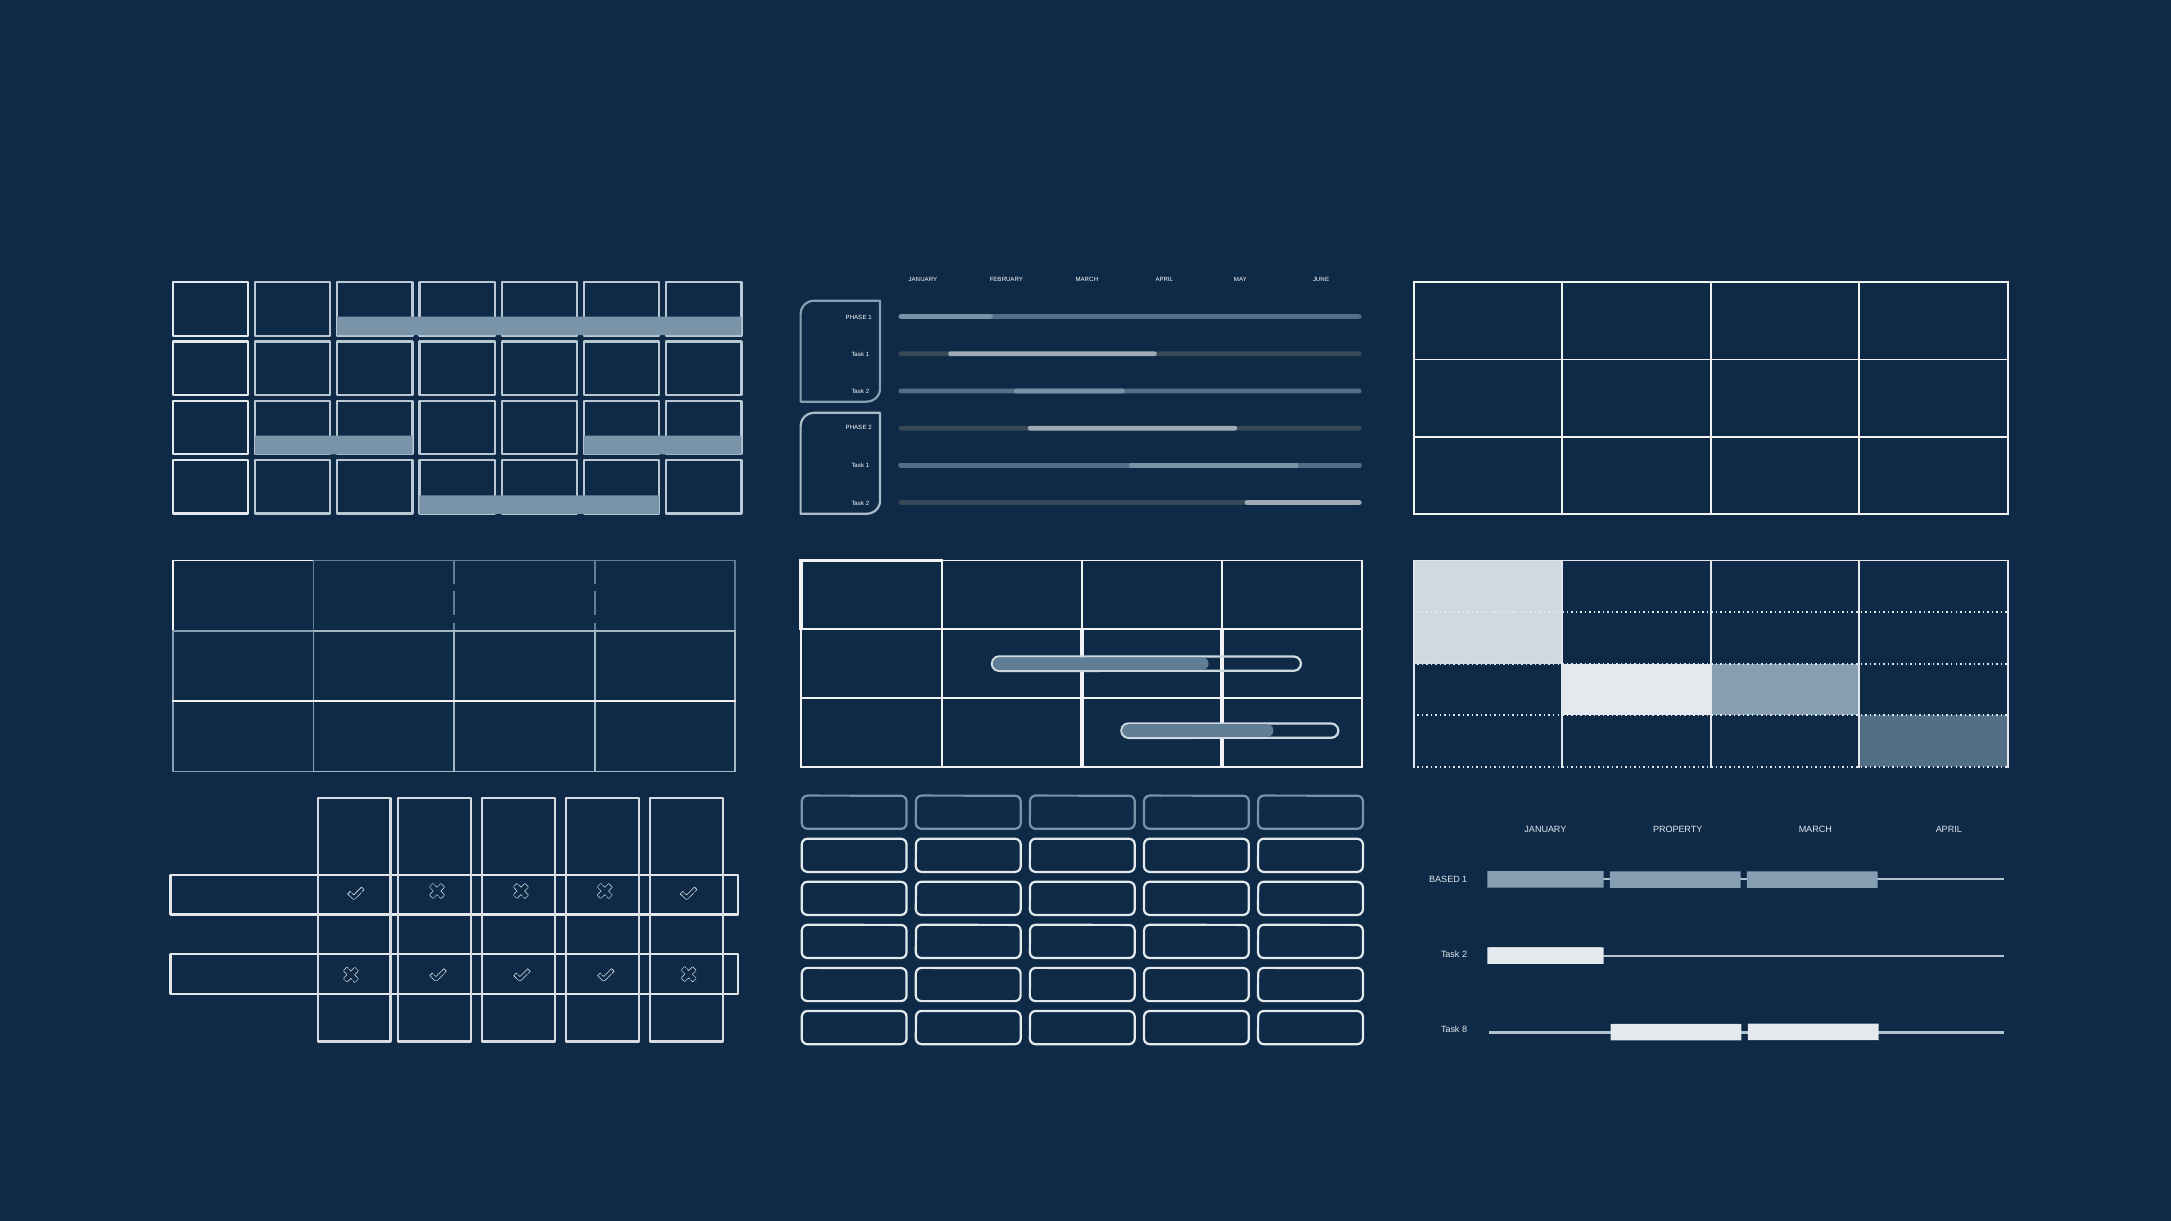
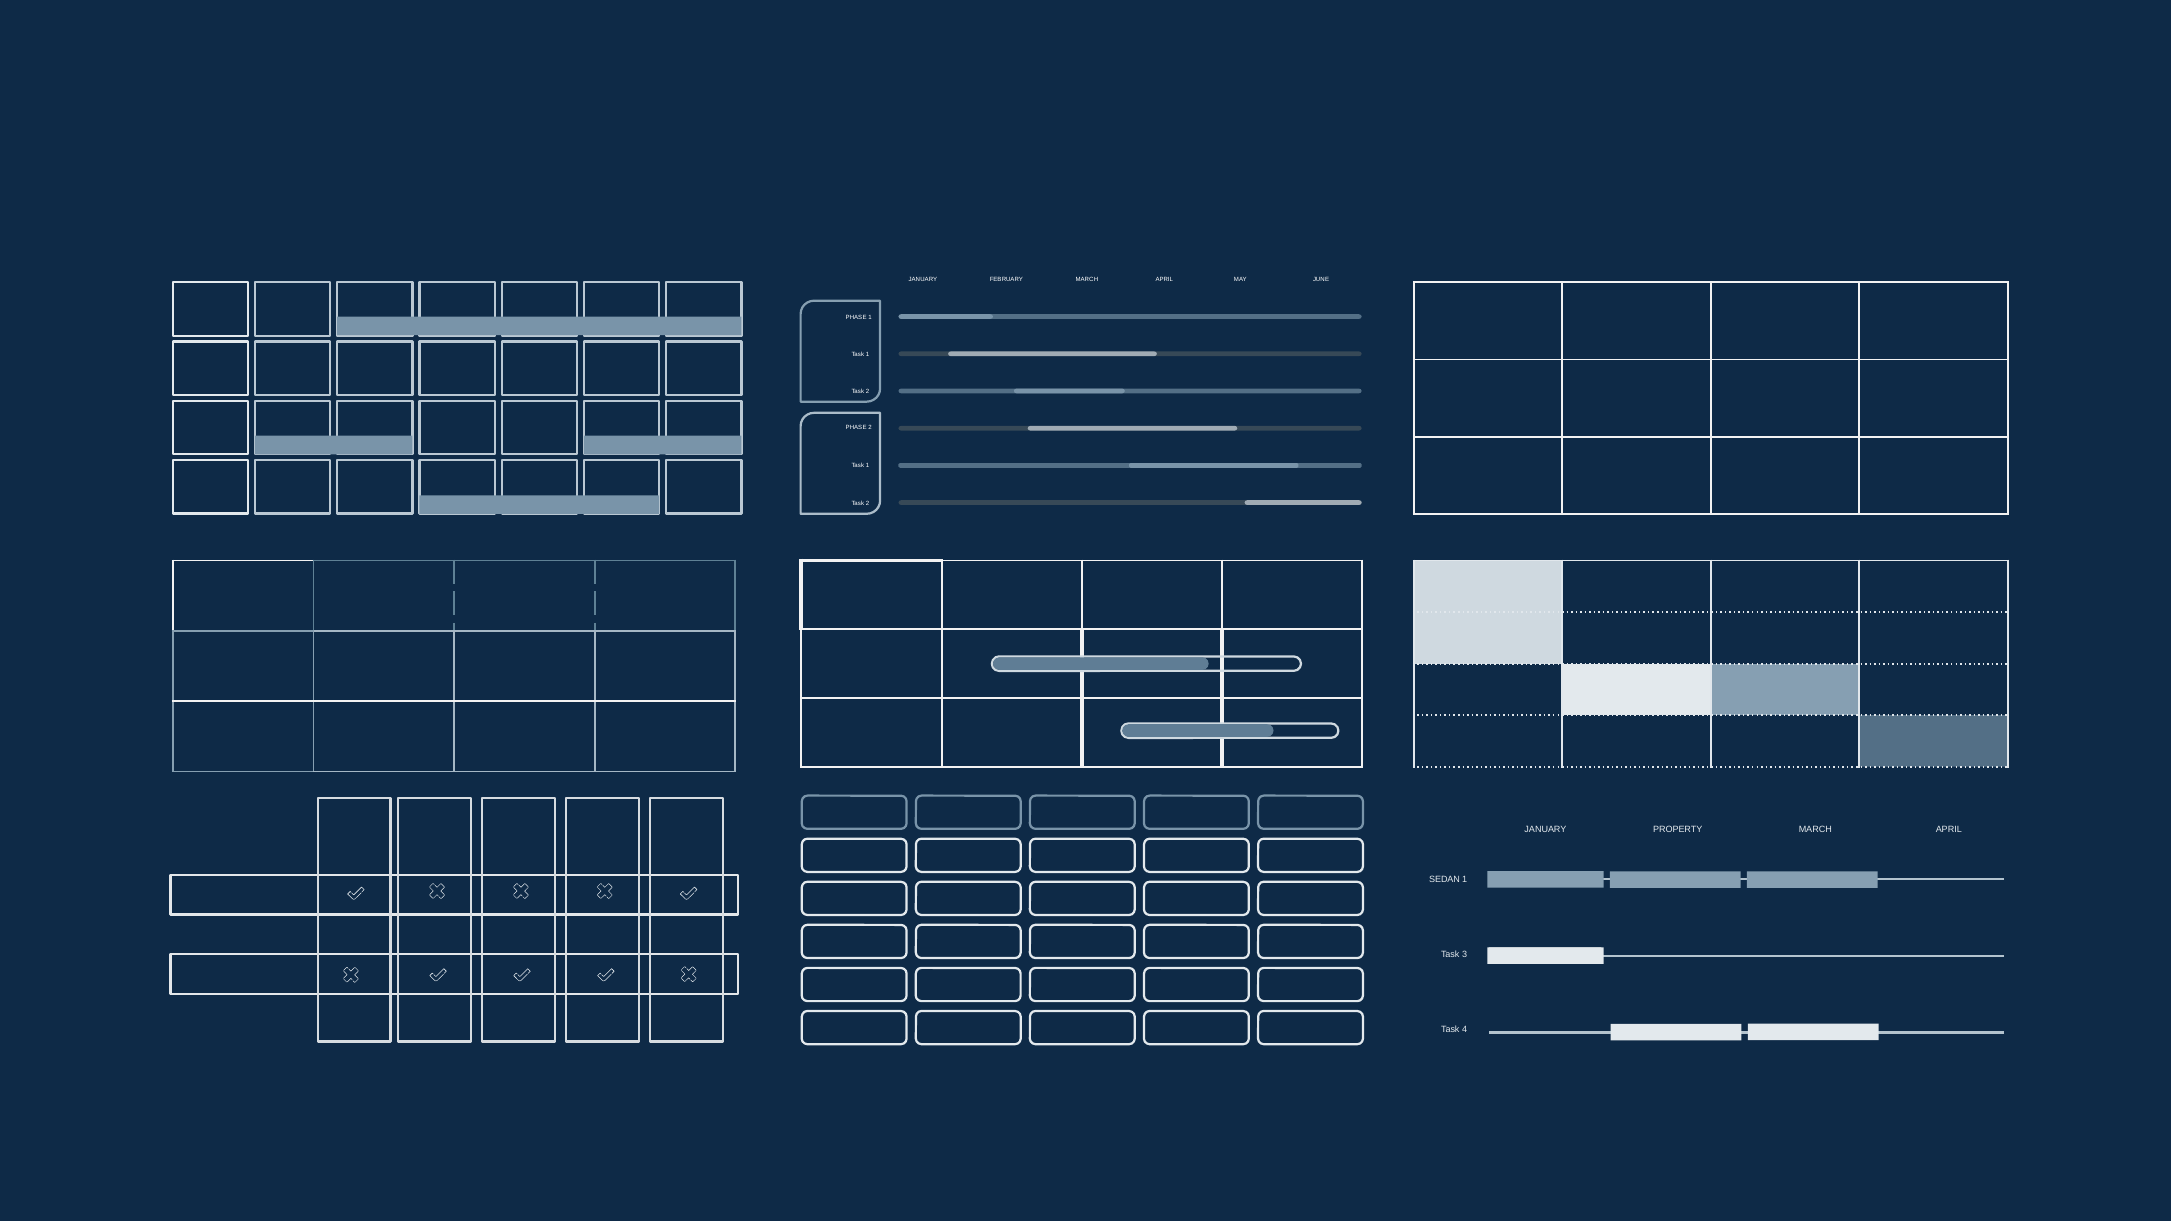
BASED: BASED -> SEDAN
2 at (1465, 955): 2 -> 3
8: 8 -> 4
